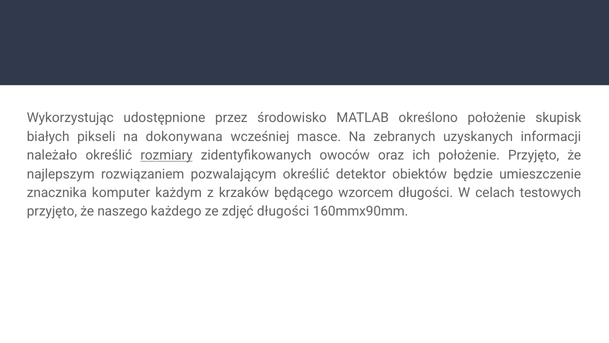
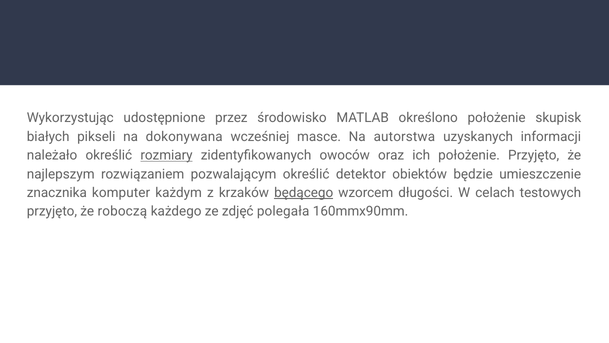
zebranych: zebranych -> autorstwa
będącego underline: none -> present
naszego: naszego -> roboczą
zdjęć długości: długości -> polegała
